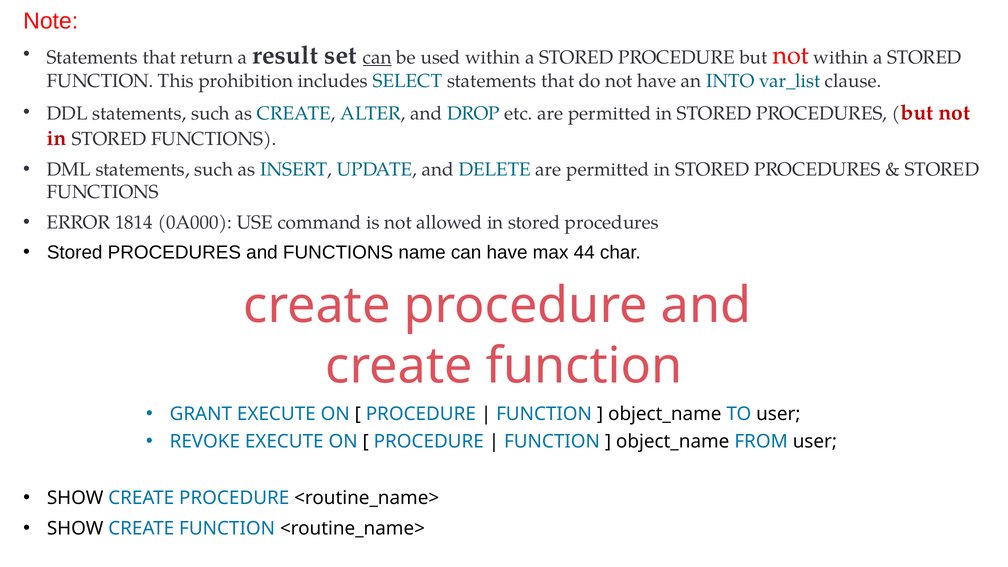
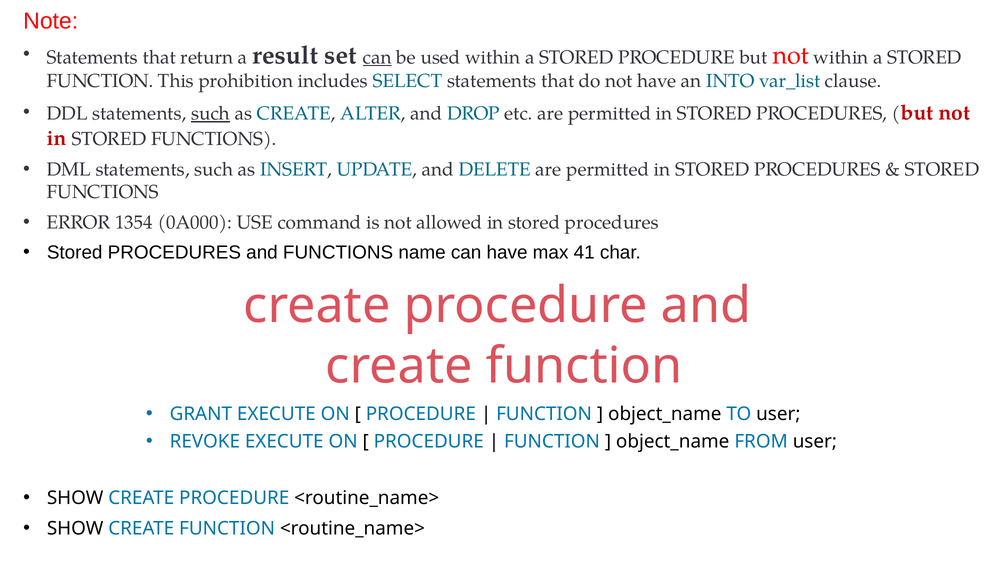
such at (211, 114) underline: none -> present
1814: 1814 -> 1354
44: 44 -> 41
